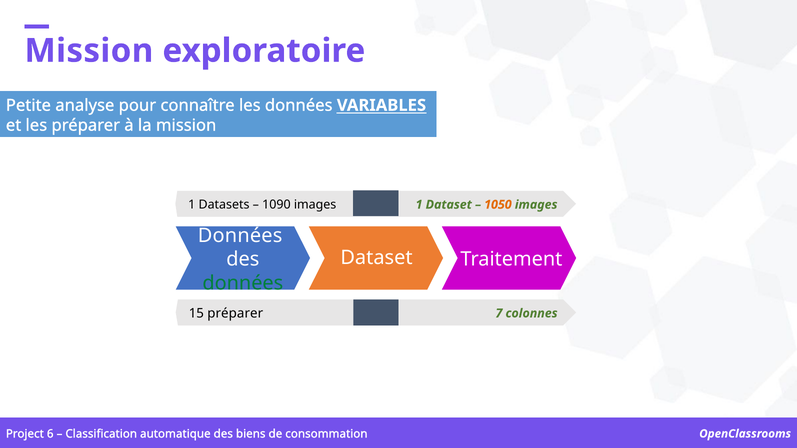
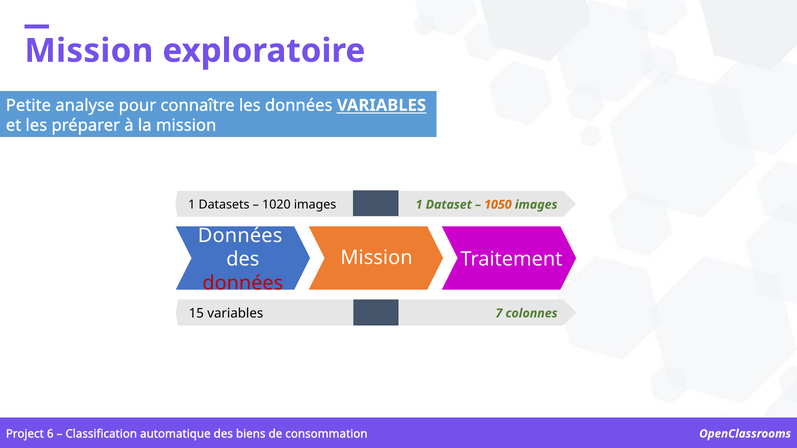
1090: 1090 -> 1020
Dataset at (377, 258): Dataset -> Mission
données at (243, 283) colour: green -> red
15 préparer: préparer -> variables
